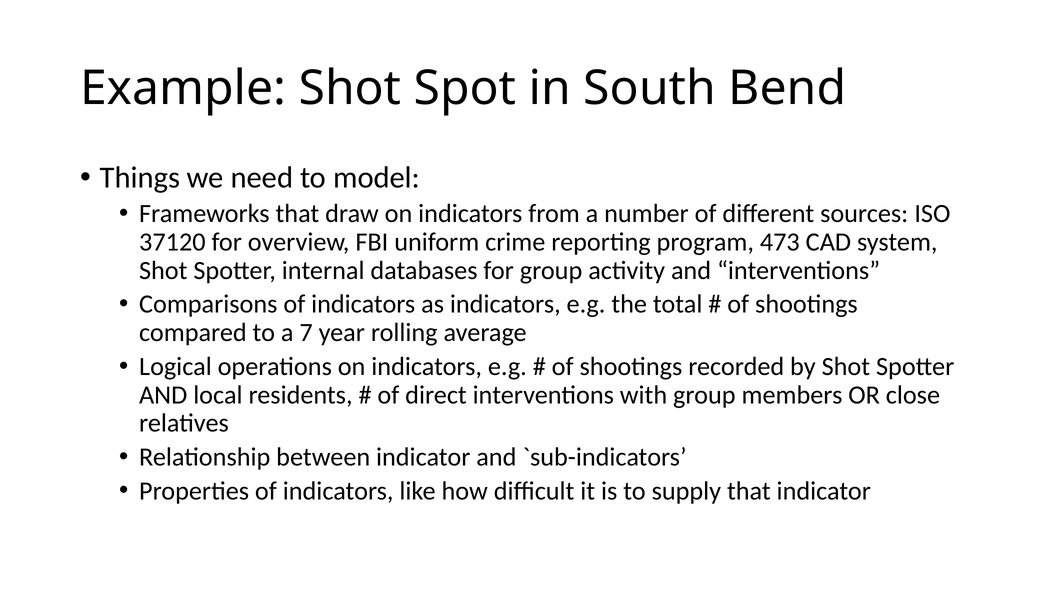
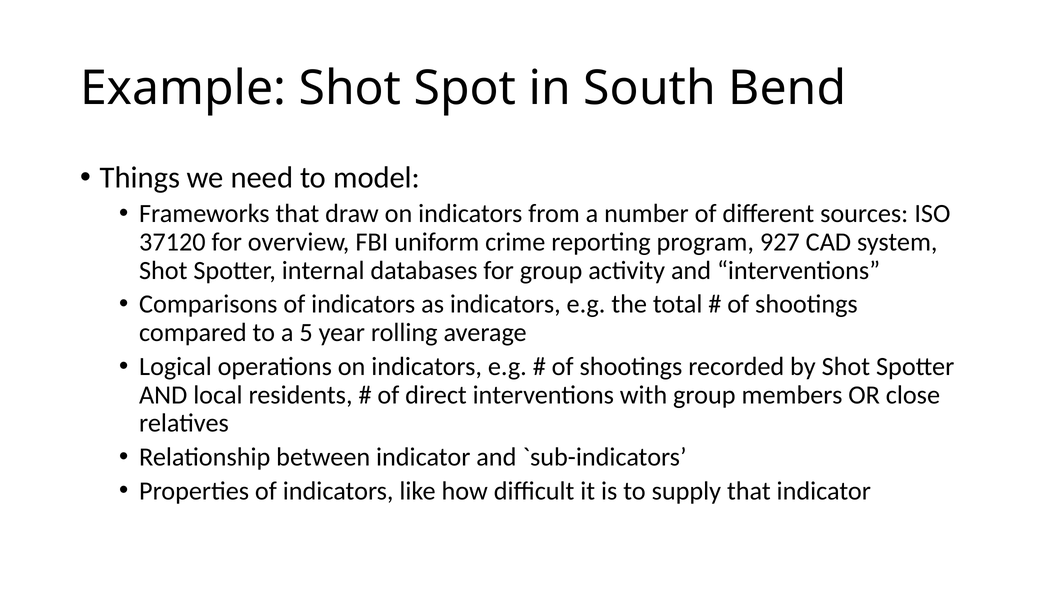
473: 473 -> 927
7: 7 -> 5
